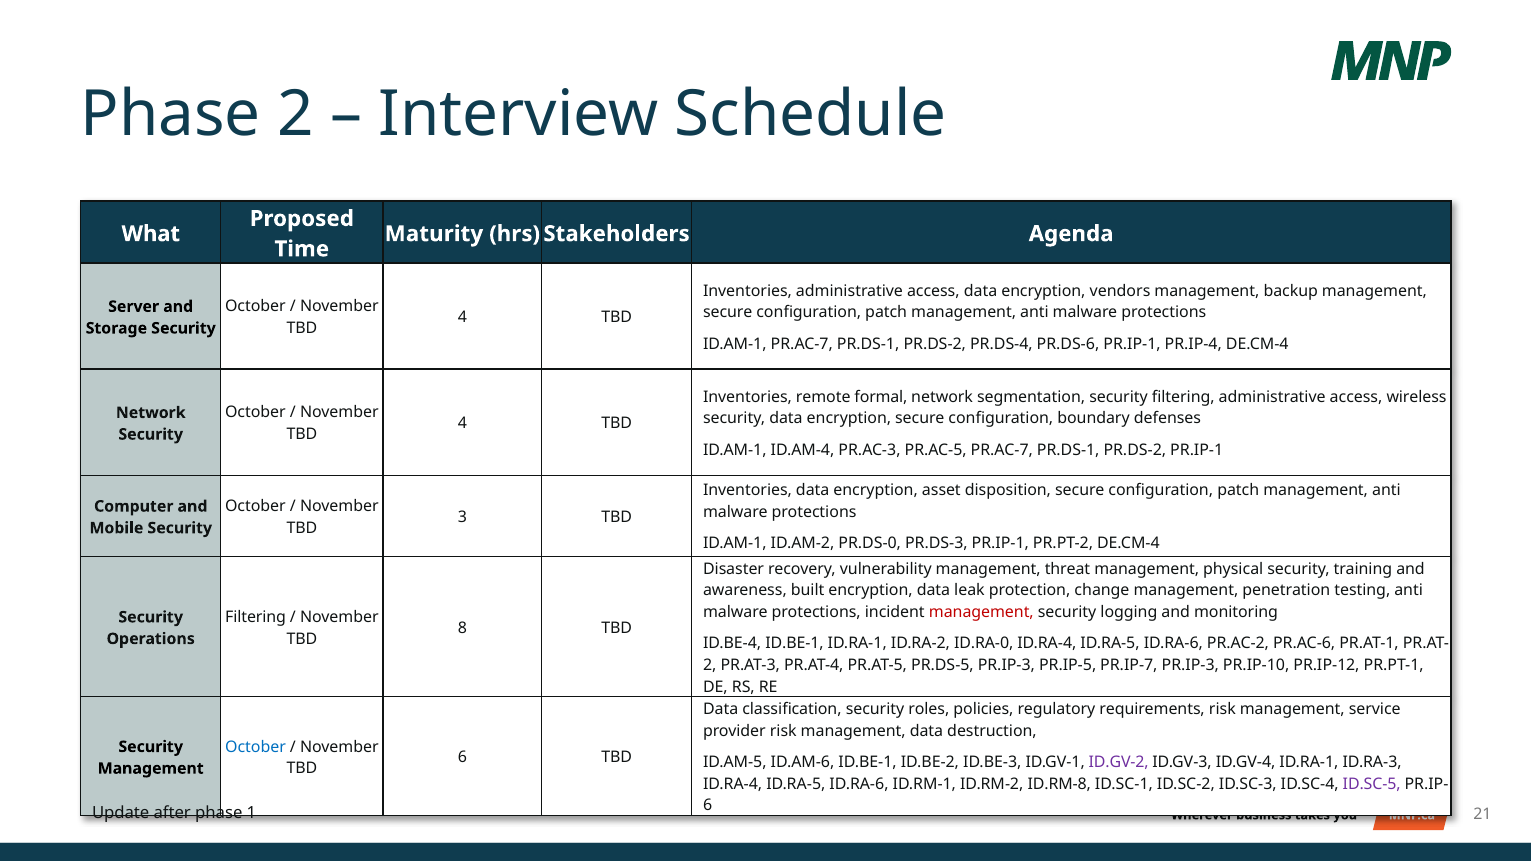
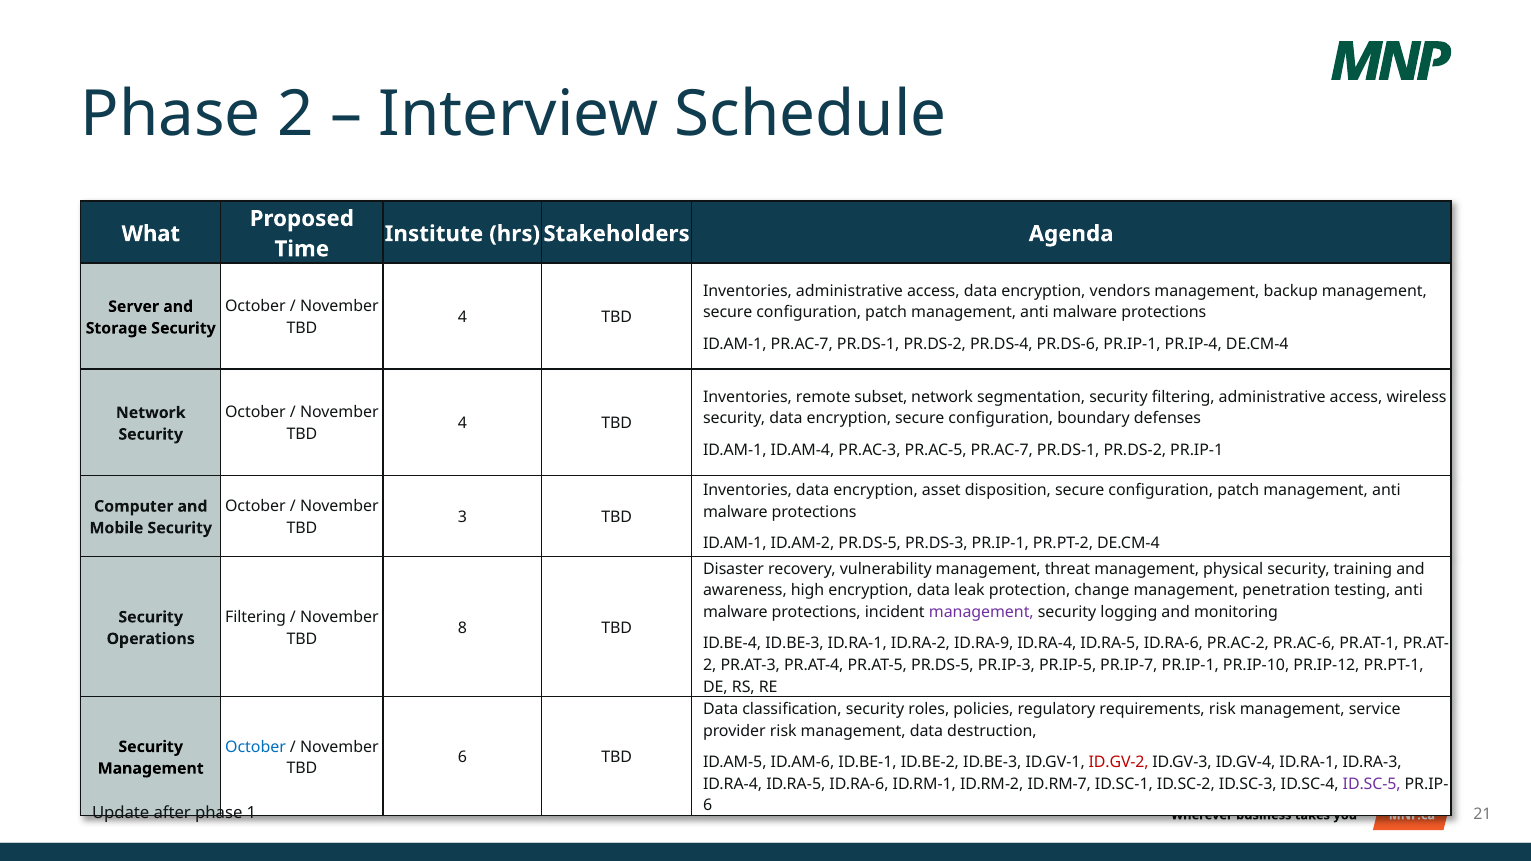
Maturity: Maturity -> Institute
formal: formal -> subset
ID.AM-2 PR.DS-0: PR.DS-0 -> PR.DS-5
built: built -> high
management at (981, 612) colour: red -> purple
ID.BE-4 ID.BE-1: ID.BE-1 -> ID.BE-3
ID.RA-0: ID.RA-0 -> ID.RA-9
PR.IP-7 PR.IP-3: PR.IP-3 -> PR.IP-1
ID.GV-2 colour: purple -> red
ID.RM-8: ID.RM-8 -> ID.RM-7
